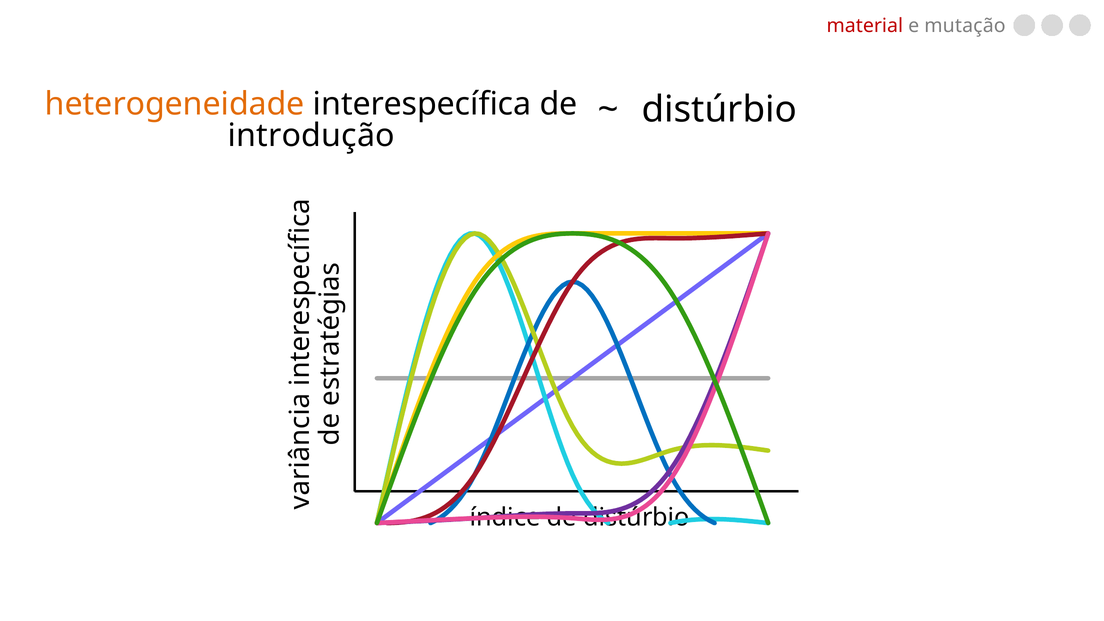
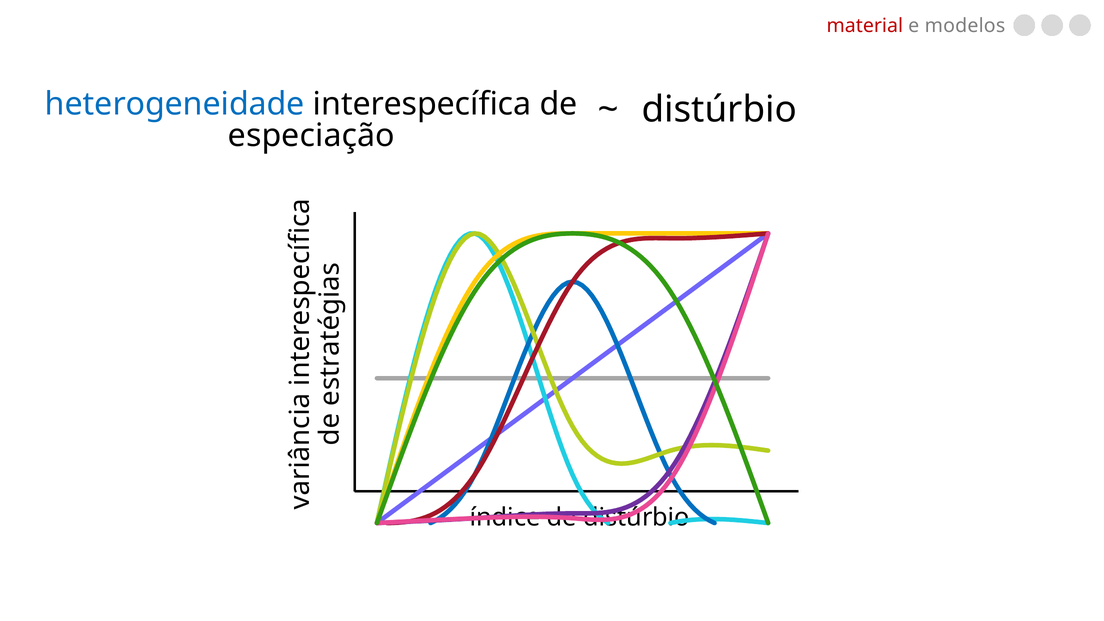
mutação: mutação -> modelos
heterogeneidade colour: orange -> blue
introdução: introdução -> especiação
